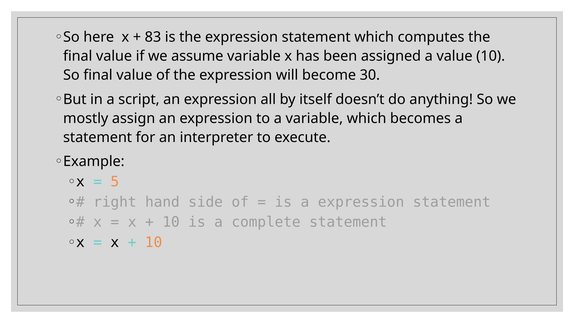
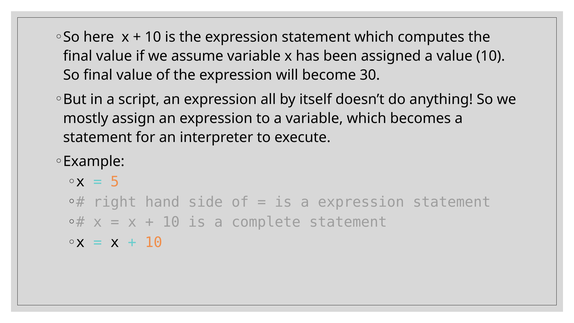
83 at (153, 37): 83 -> 10
